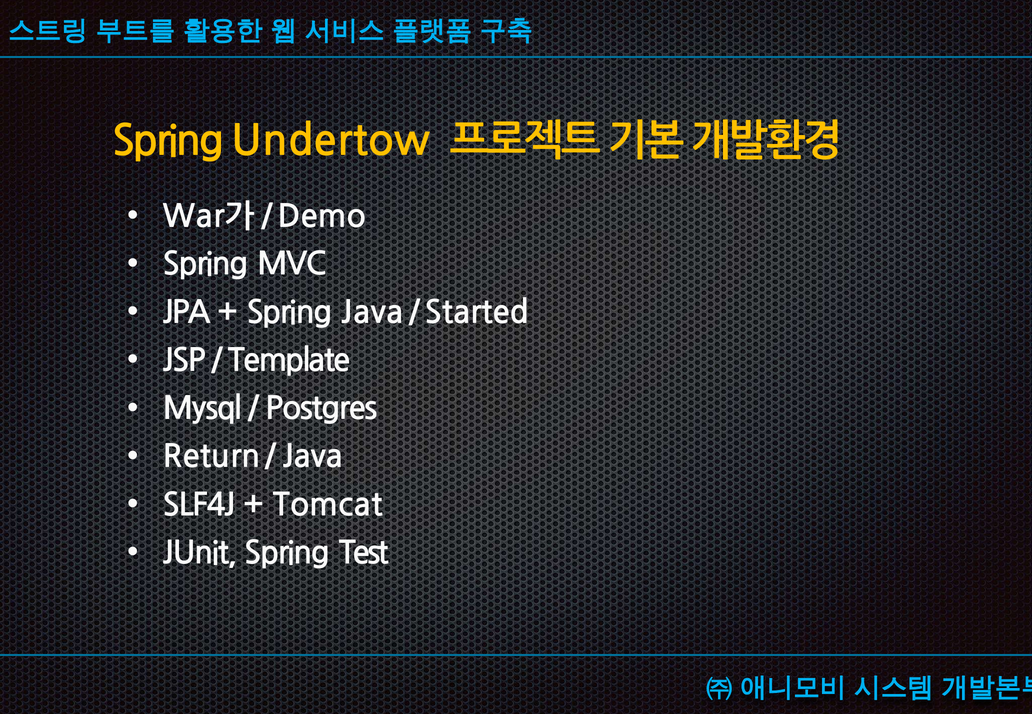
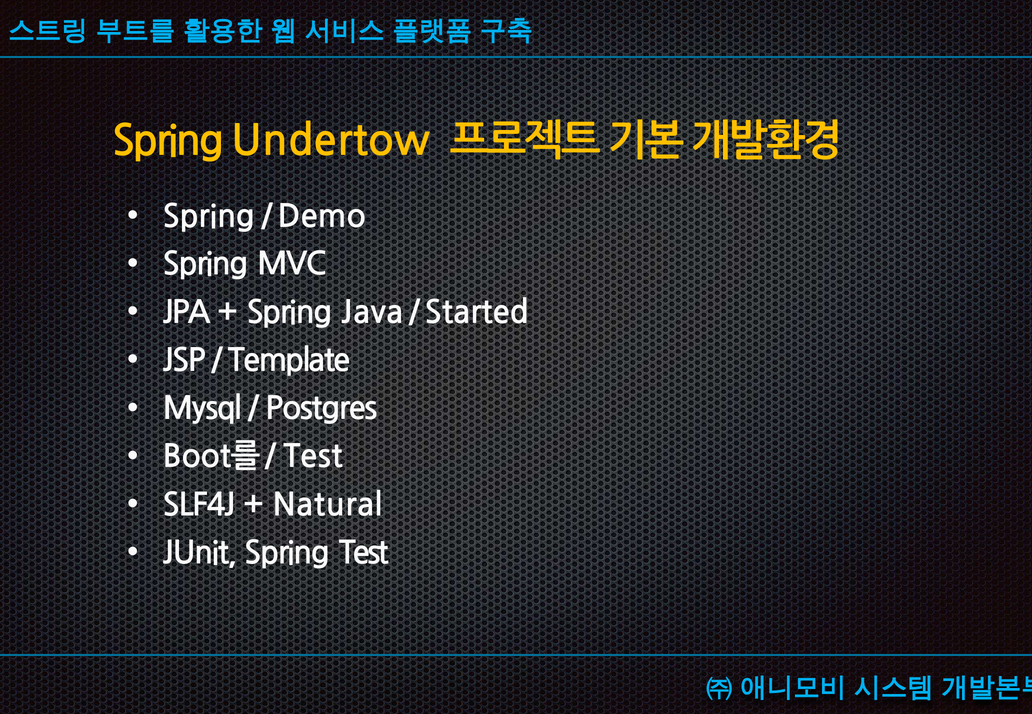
War가 at (209, 217): War가 -> Spring
Return: Return -> Boot를
Java at (313, 457): Java -> Test
Tomcat: Tomcat -> Natural
